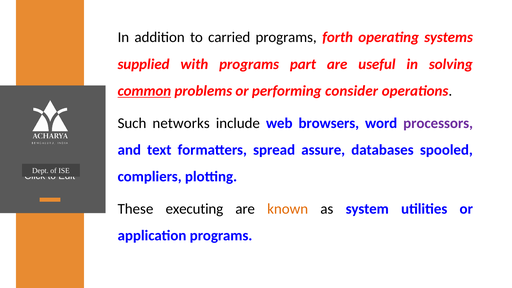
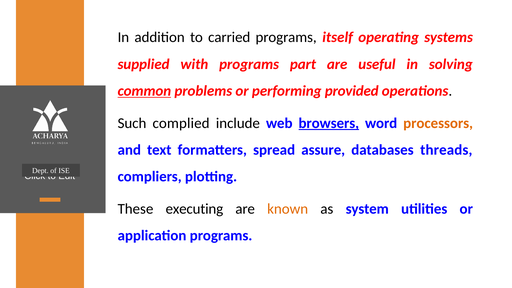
forth: forth -> itself
consider: consider -> provided
networks: networks -> complied
browsers underline: none -> present
processors colour: purple -> orange
spooled: spooled -> threads
